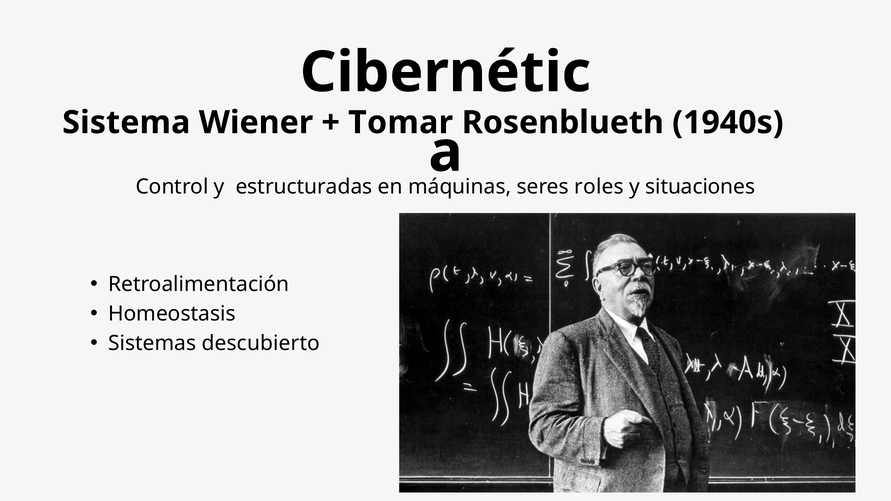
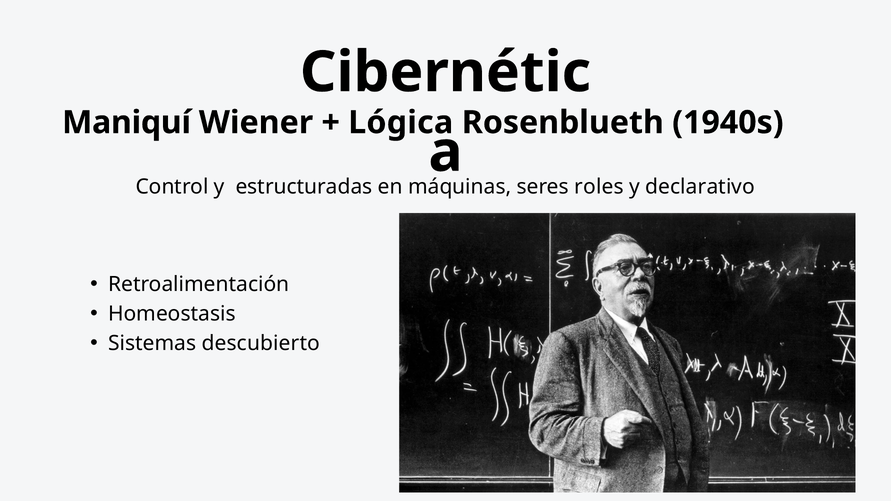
Sistema: Sistema -> Maniquí
Tomar: Tomar -> Lógica
situaciones: situaciones -> declarativo
